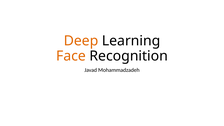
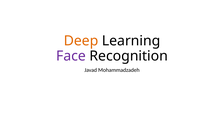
Face colour: orange -> purple
